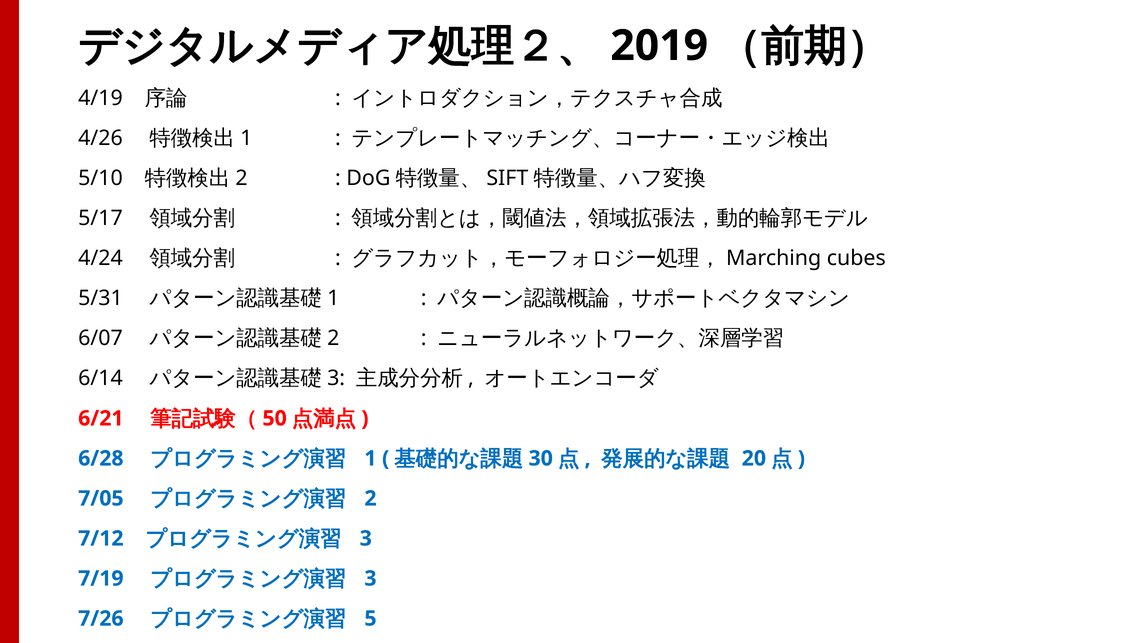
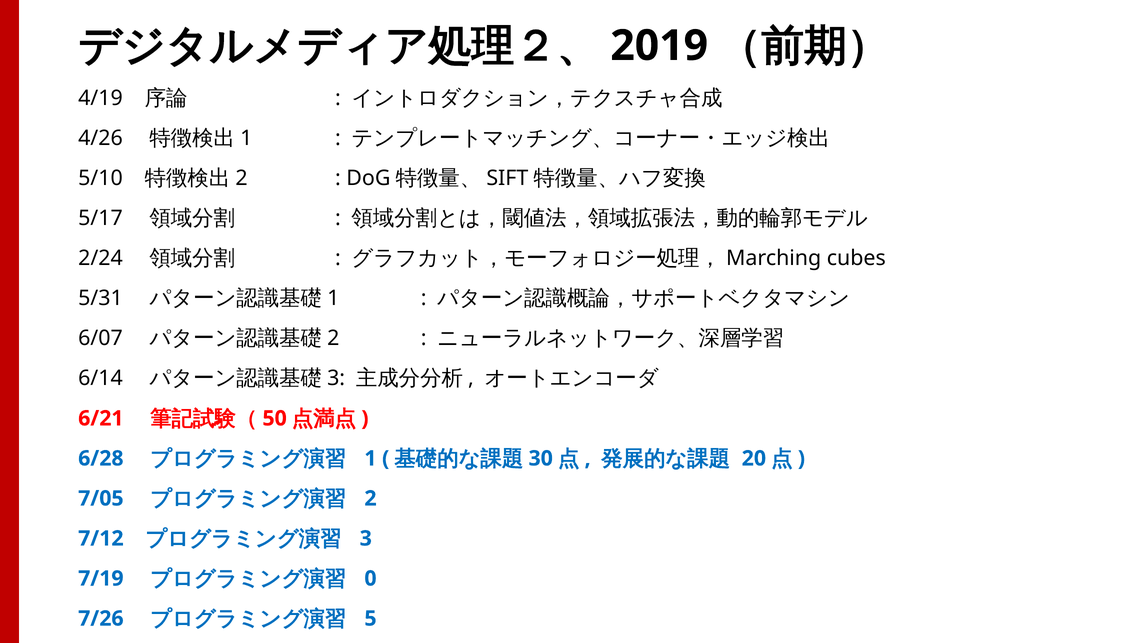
4/24: 4/24 -> 2/24
3 at (370, 578): 3 -> 0
